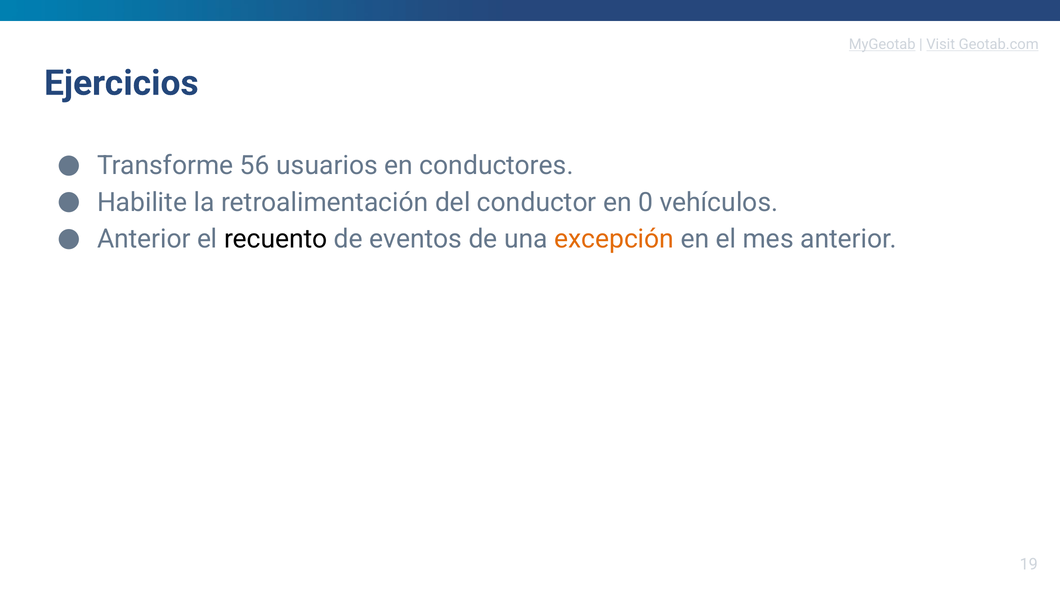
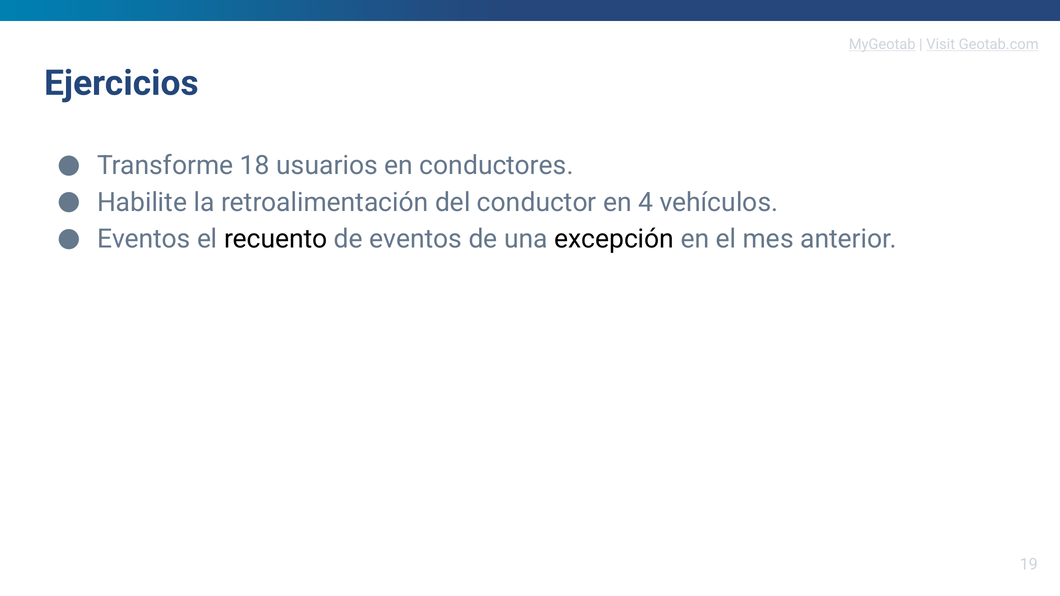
56: 56 -> 18
0: 0 -> 4
Anterior at (144, 239): Anterior -> Eventos
excepción colour: orange -> black
